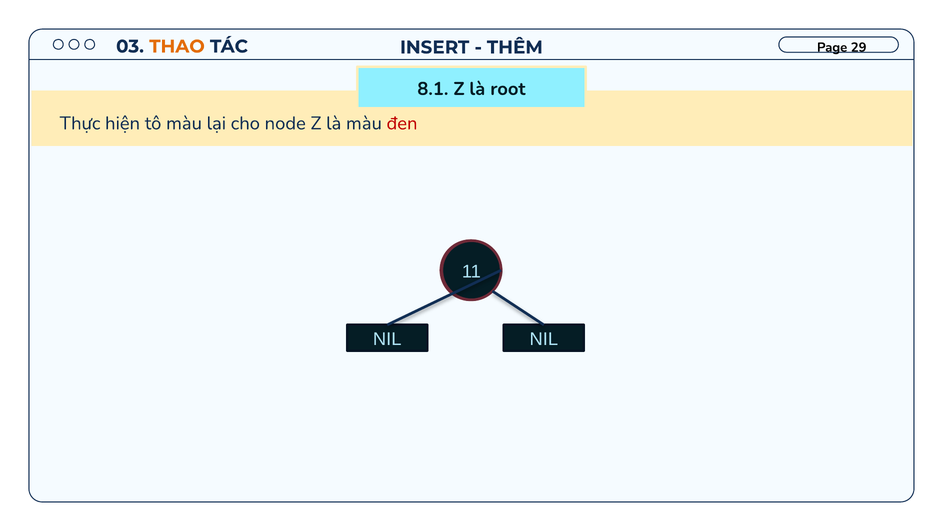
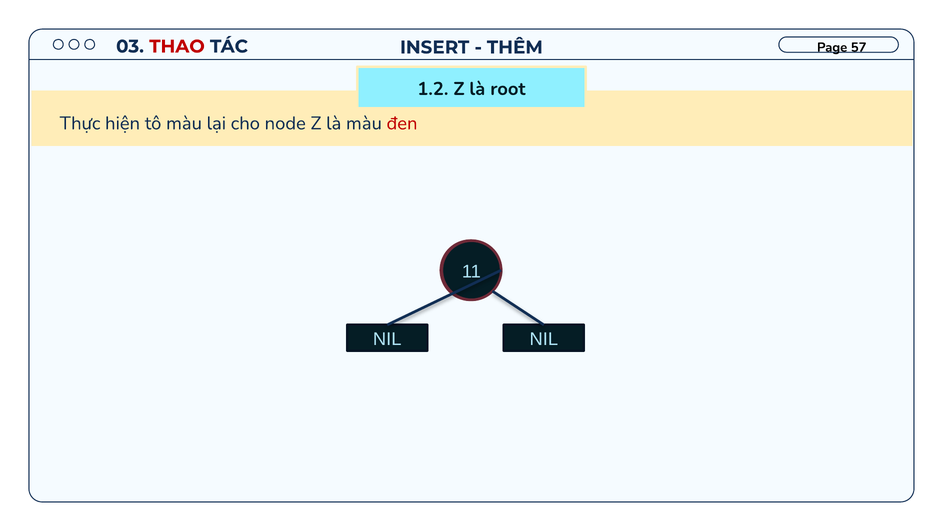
29: 29 -> 57
THAO colour: orange -> red
8.1: 8.1 -> 1.2
